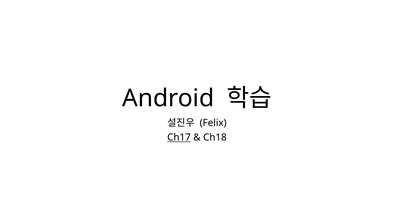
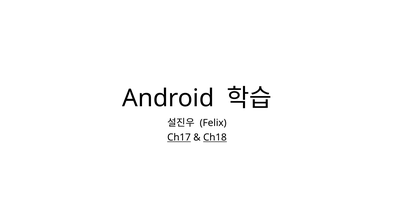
Ch18 underline: none -> present
